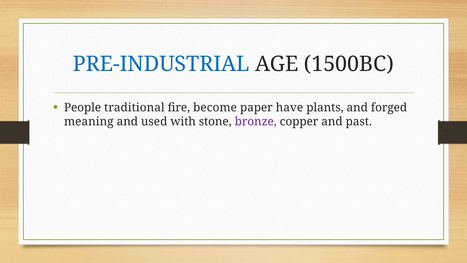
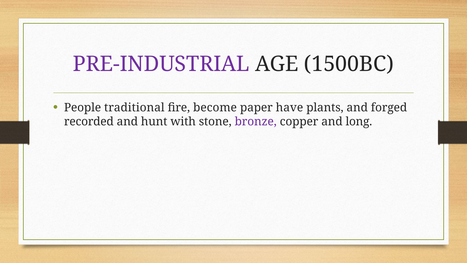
PRE-INDUSTRIAL colour: blue -> purple
meaning: meaning -> recorded
used: used -> hunt
past: past -> long
